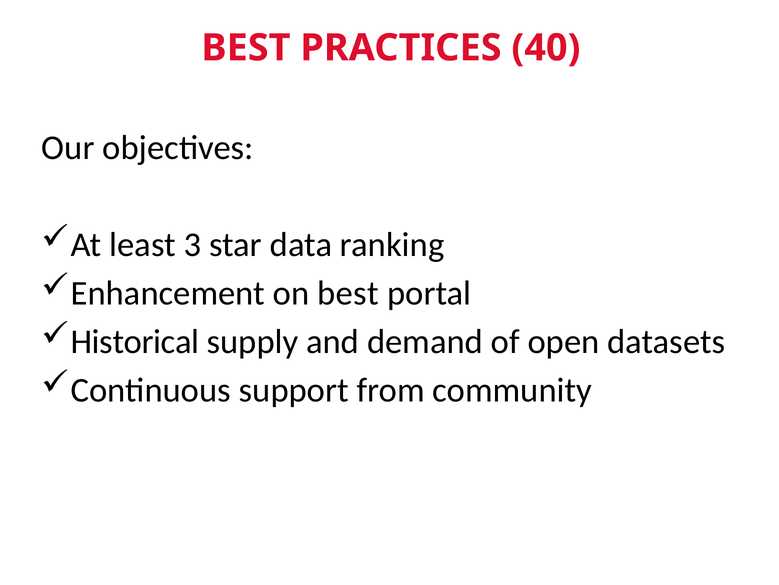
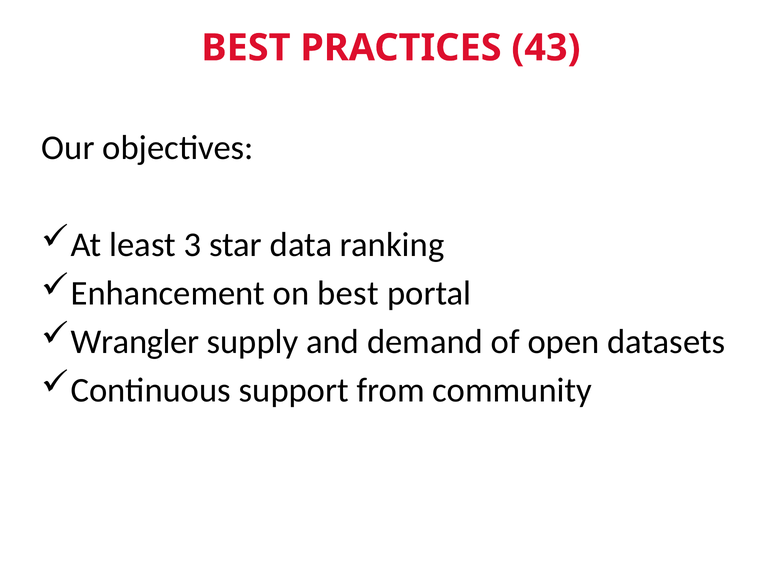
40: 40 -> 43
Historical: Historical -> Wrangler
